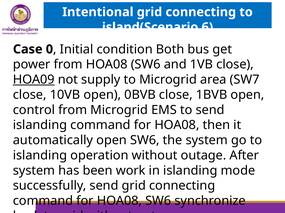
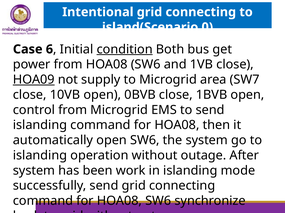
6: 6 -> 0
0: 0 -> 6
condition underline: none -> present
